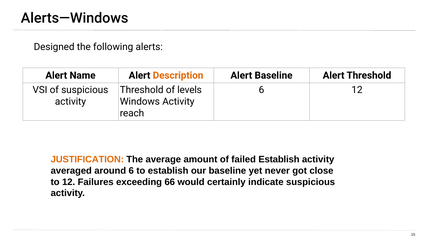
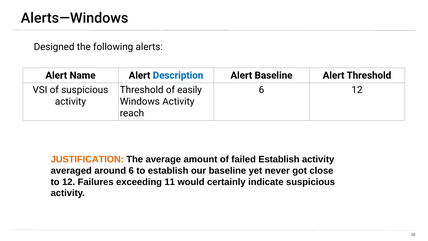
Description colour: orange -> blue
levels: levels -> easily
66: 66 -> 11
